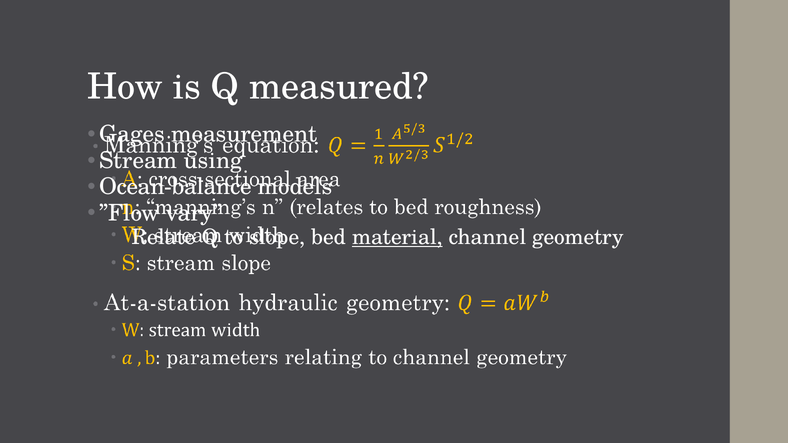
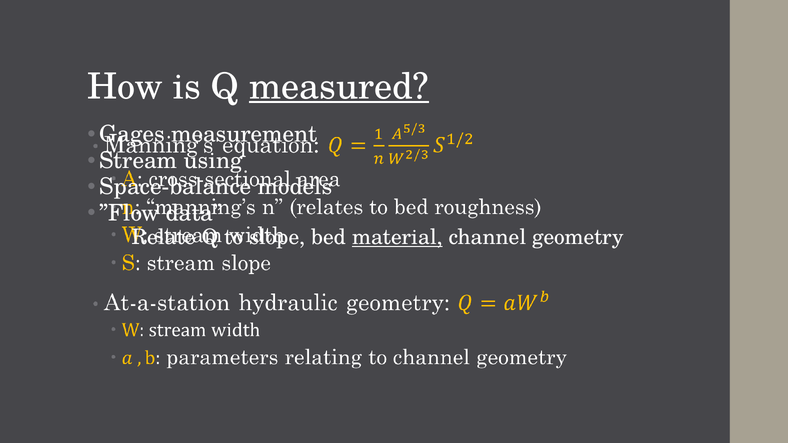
measured underline: none -> present
Ocean-balance: Ocean-balance -> Space-balance
vary: vary -> data
